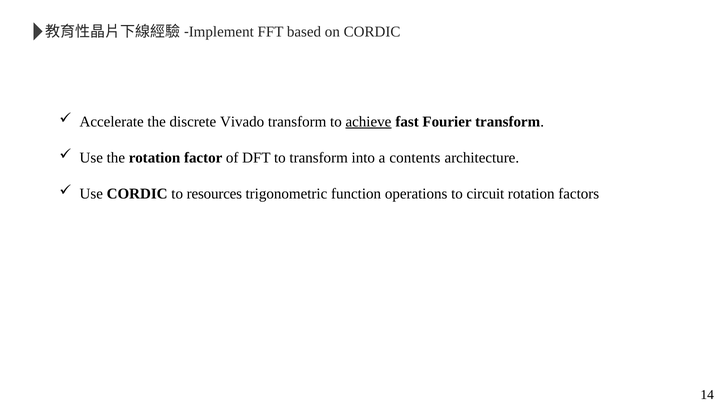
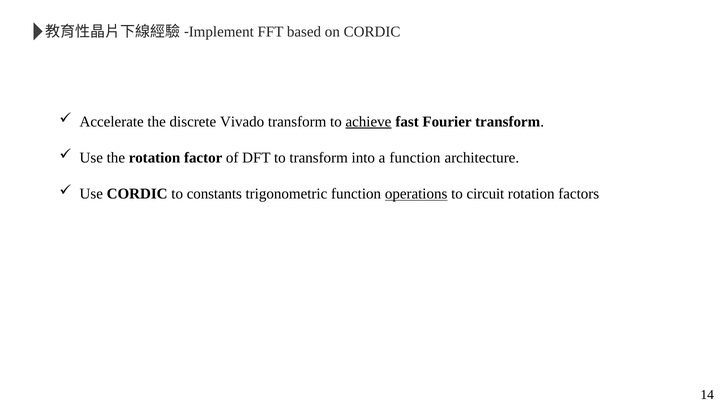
a contents: contents -> function
resources: resources -> constants
operations underline: none -> present
